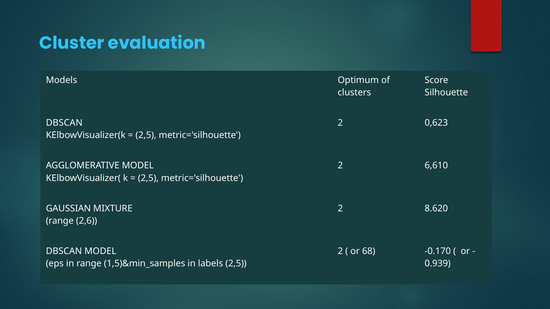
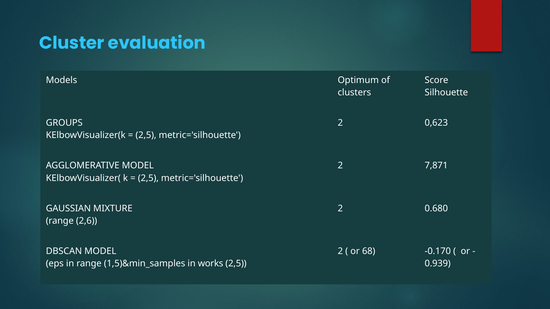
DBSCAN at (64, 123): DBSCAN -> GROUPS
6,610: 6,610 -> 7,871
8.620: 8.620 -> 0.680
labels: labels -> works
